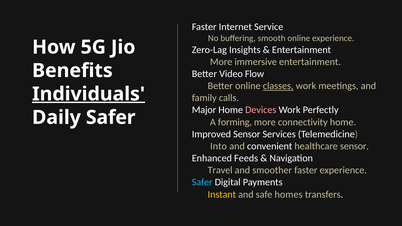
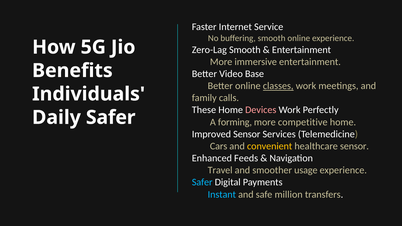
Zero-Lag Insights: Insights -> Smooth
Flow: Flow -> Base
Individuals underline: present -> none
Major: Major -> These
connectivity: connectivity -> competitive
Into: Into -> Cars
convenient colour: white -> yellow
smoother faster: faster -> usage
Instant colour: yellow -> light blue
homes: homes -> million
